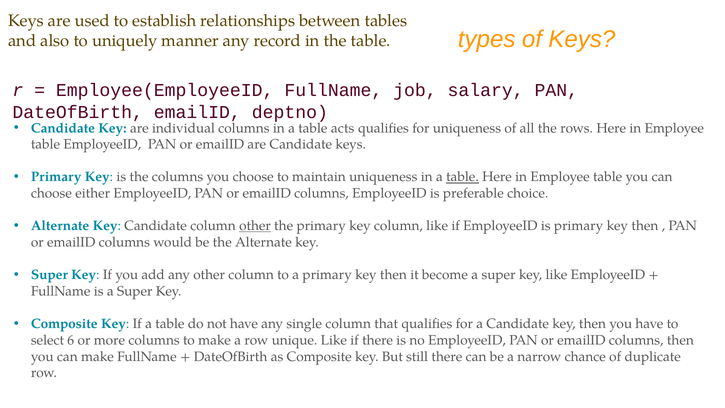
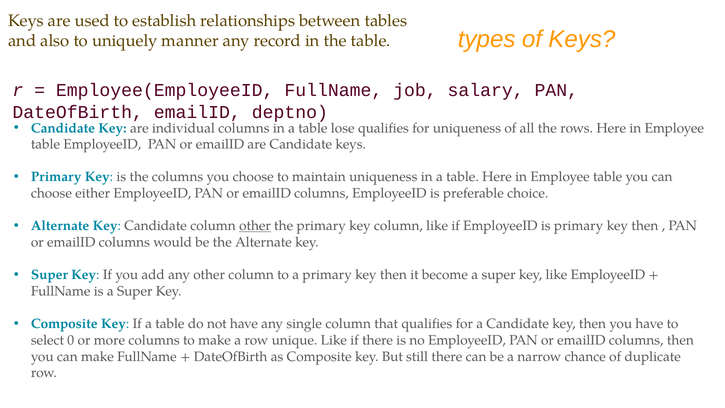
acts: acts -> lose
table at (462, 177) underline: present -> none
6: 6 -> 0
